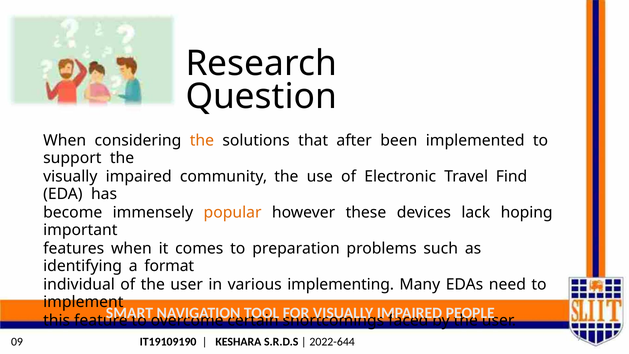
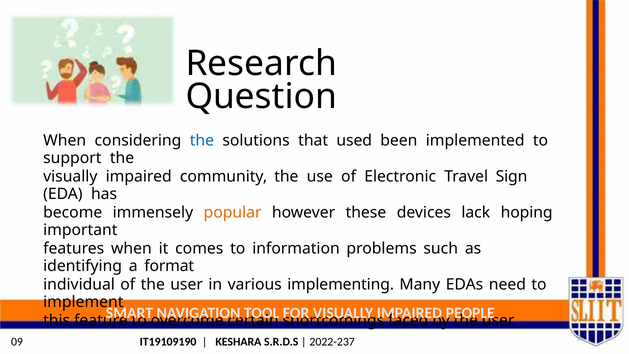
the at (202, 141) colour: orange -> blue
after: after -> used
Find: Find -> Sign
preparation: preparation -> information
2022-644: 2022-644 -> 2022-237
